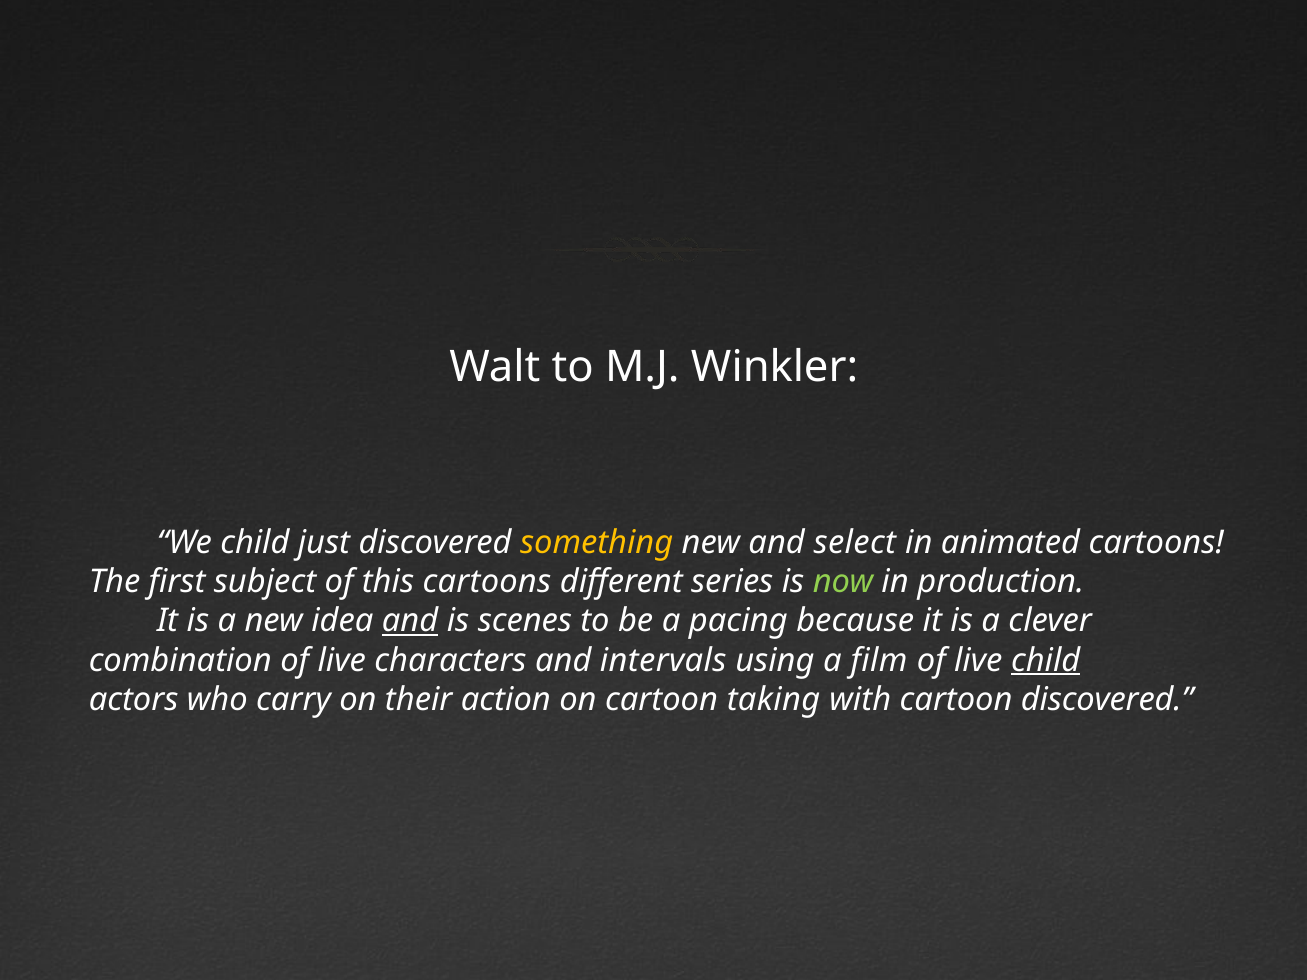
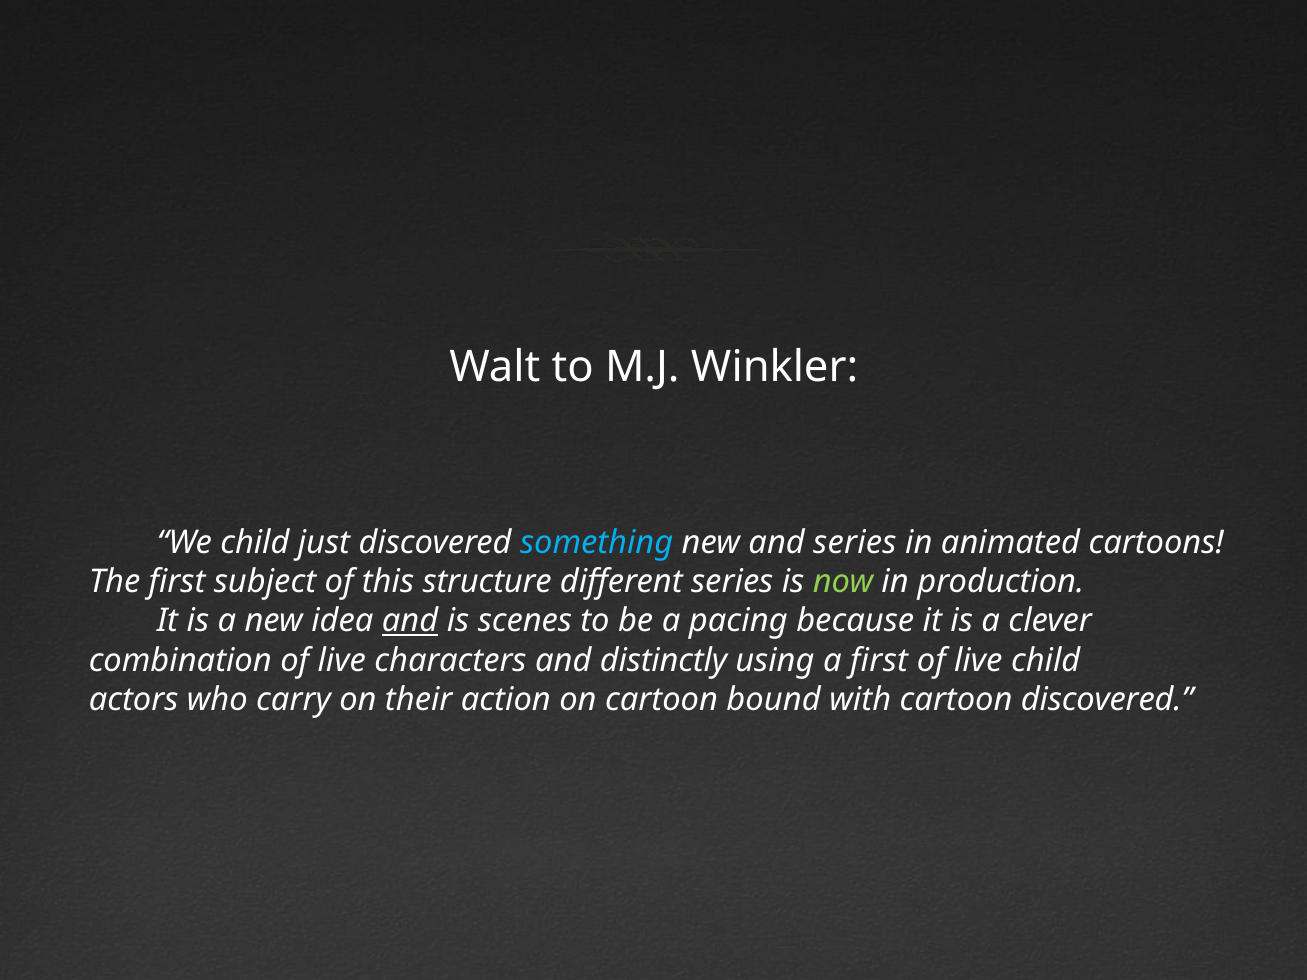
something colour: yellow -> light blue
and select: select -> series
this cartoons: cartoons -> structure
intervals: intervals -> distinctly
a film: film -> first
child at (1046, 661) underline: present -> none
taking: taking -> bound
